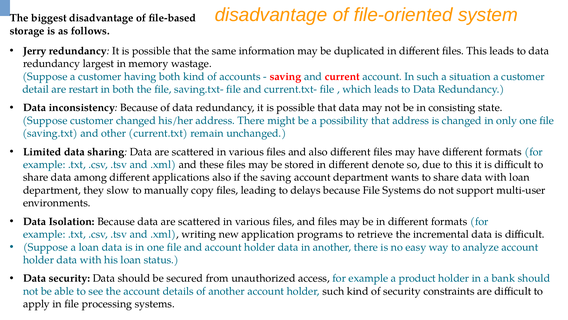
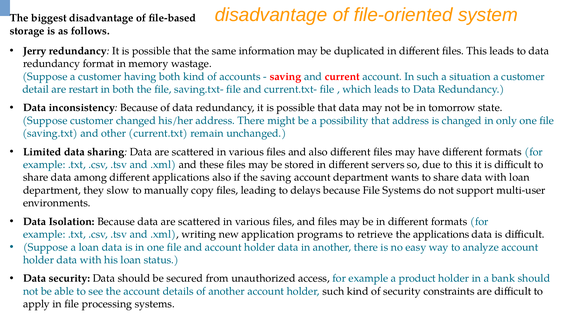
largest: largest -> format
consisting: consisting -> tomorrow
denote: denote -> servers
the incremental: incremental -> applications
